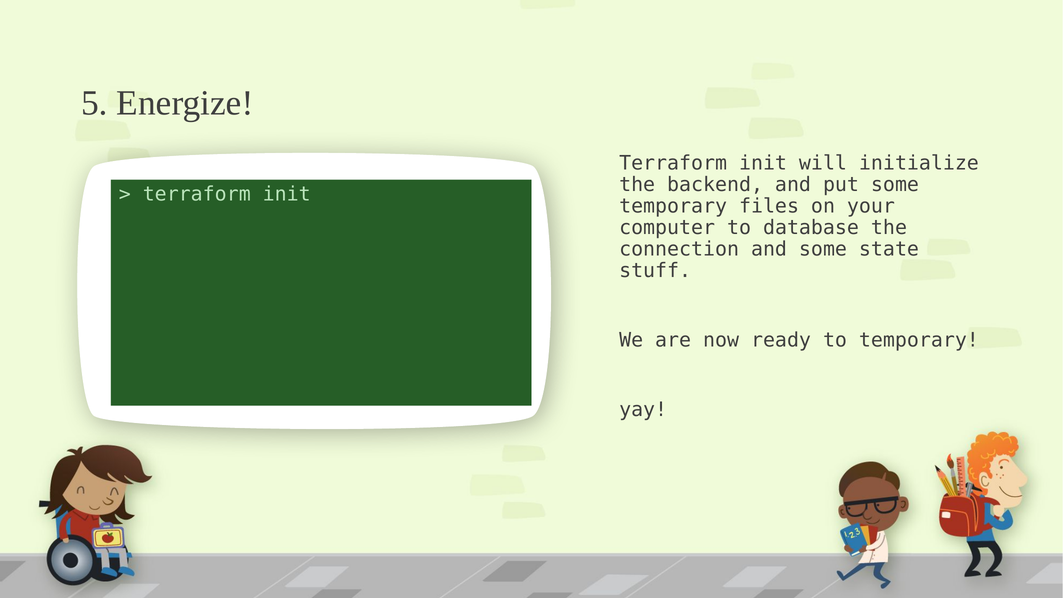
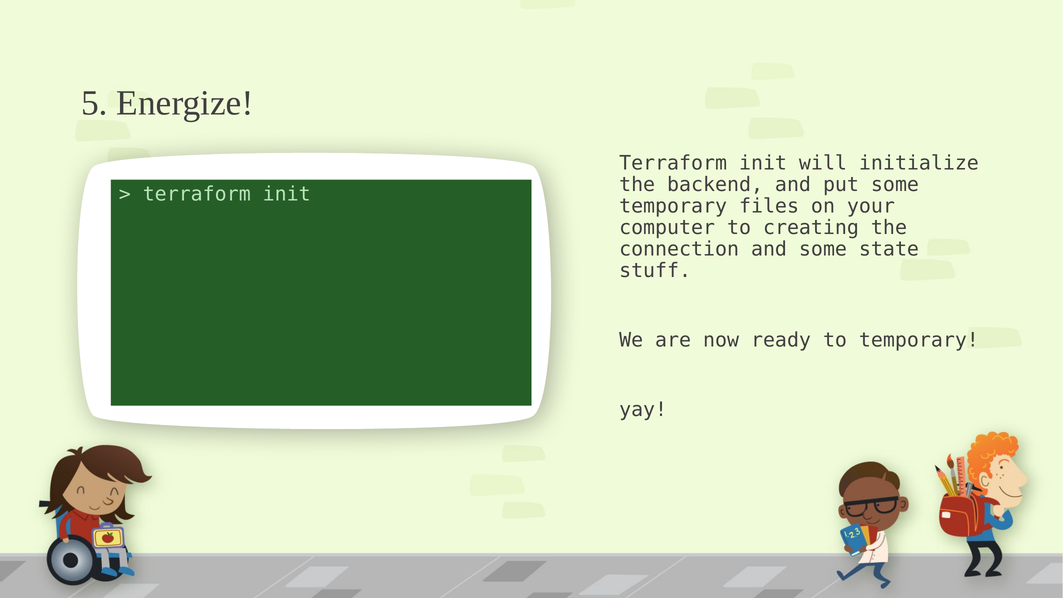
database: database -> creating
